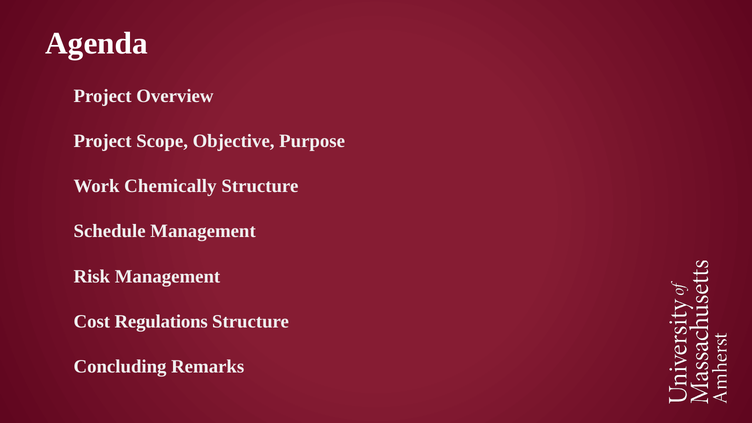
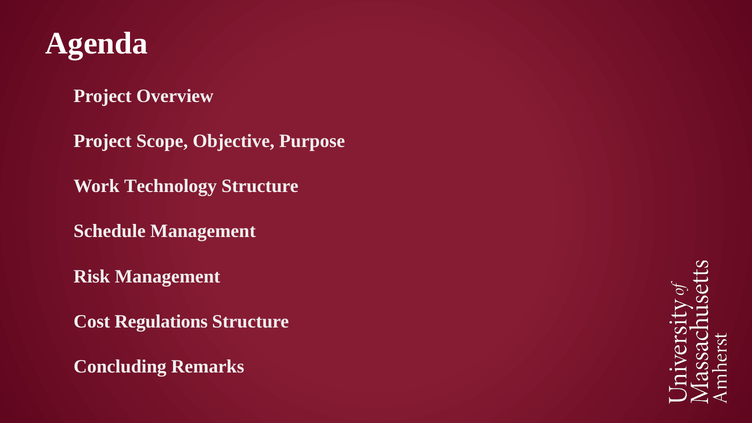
Chemically: Chemically -> Technology
